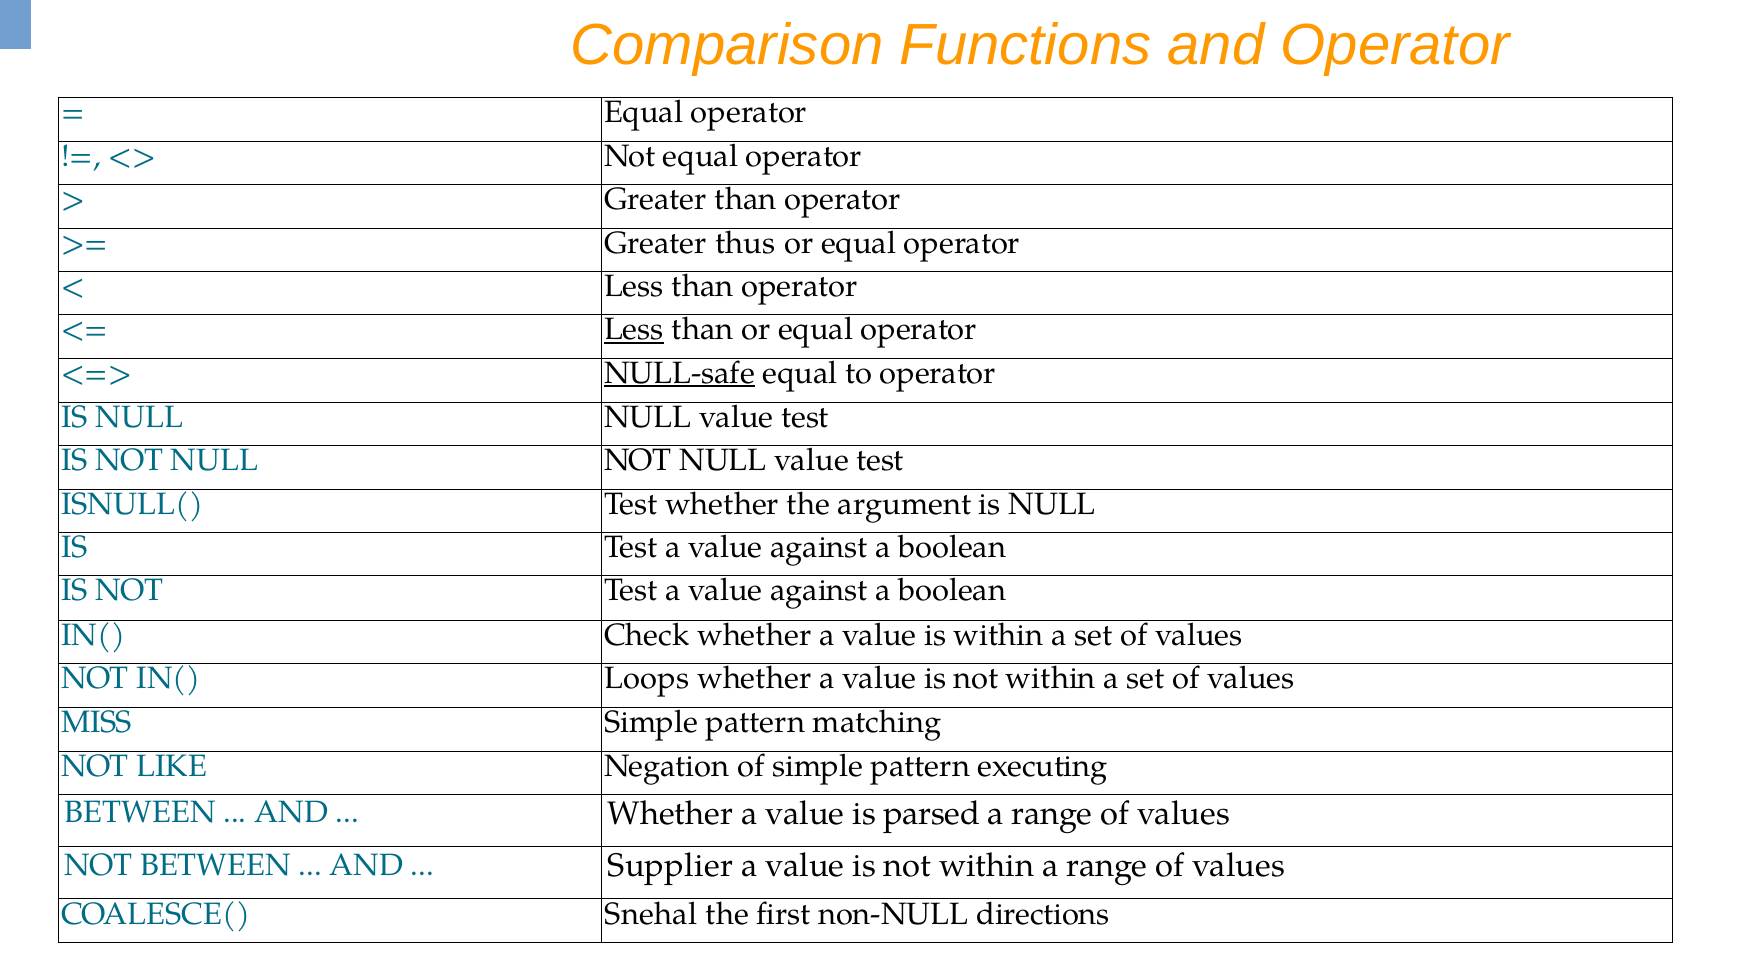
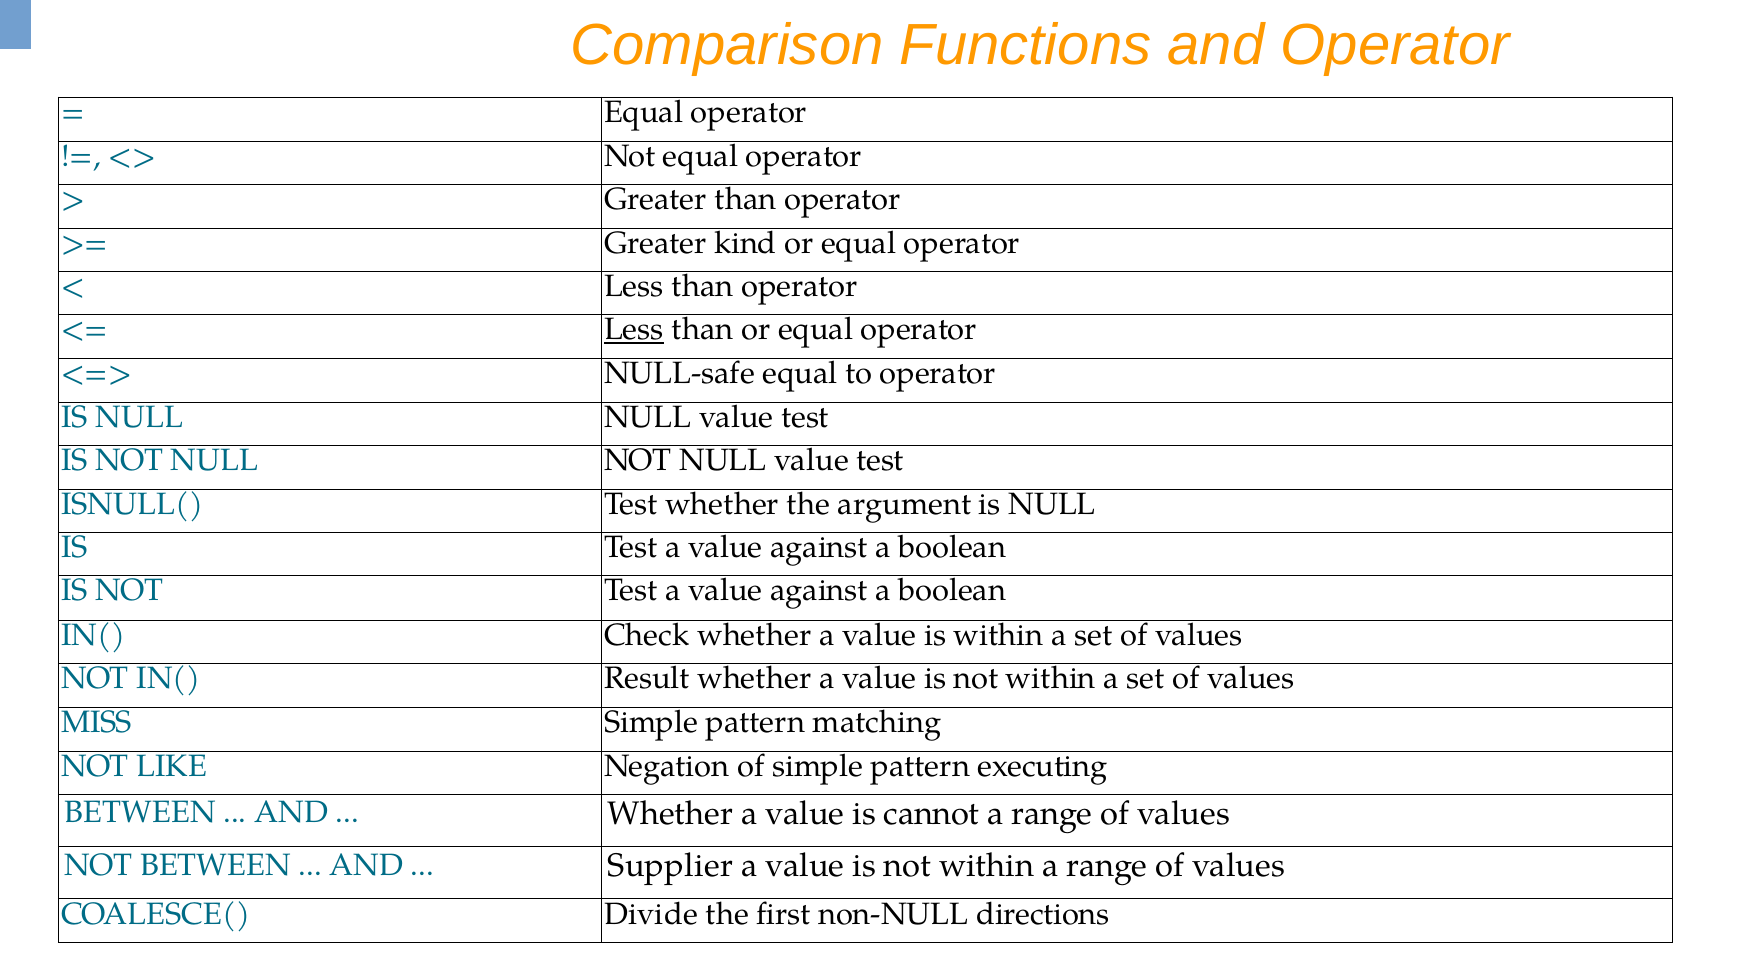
thus: thus -> kind
NULL-safe underline: present -> none
Loops: Loops -> Result
parsed: parsed -> cannot
Snehal: Snehal -> Divide
